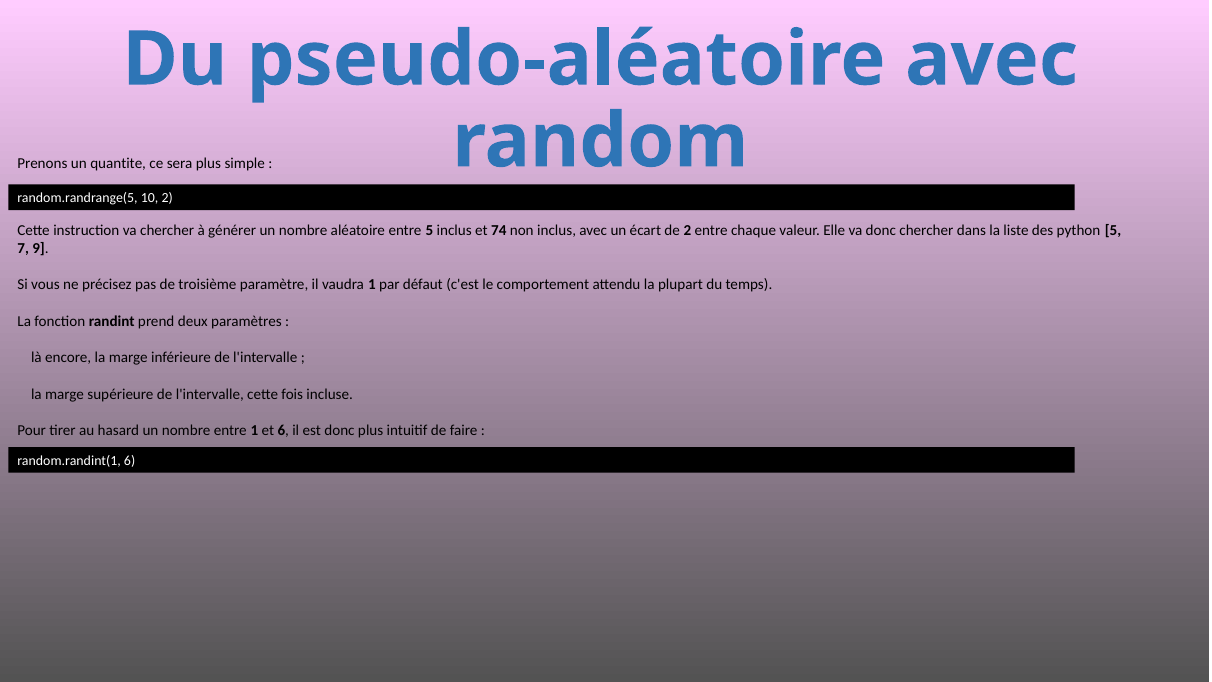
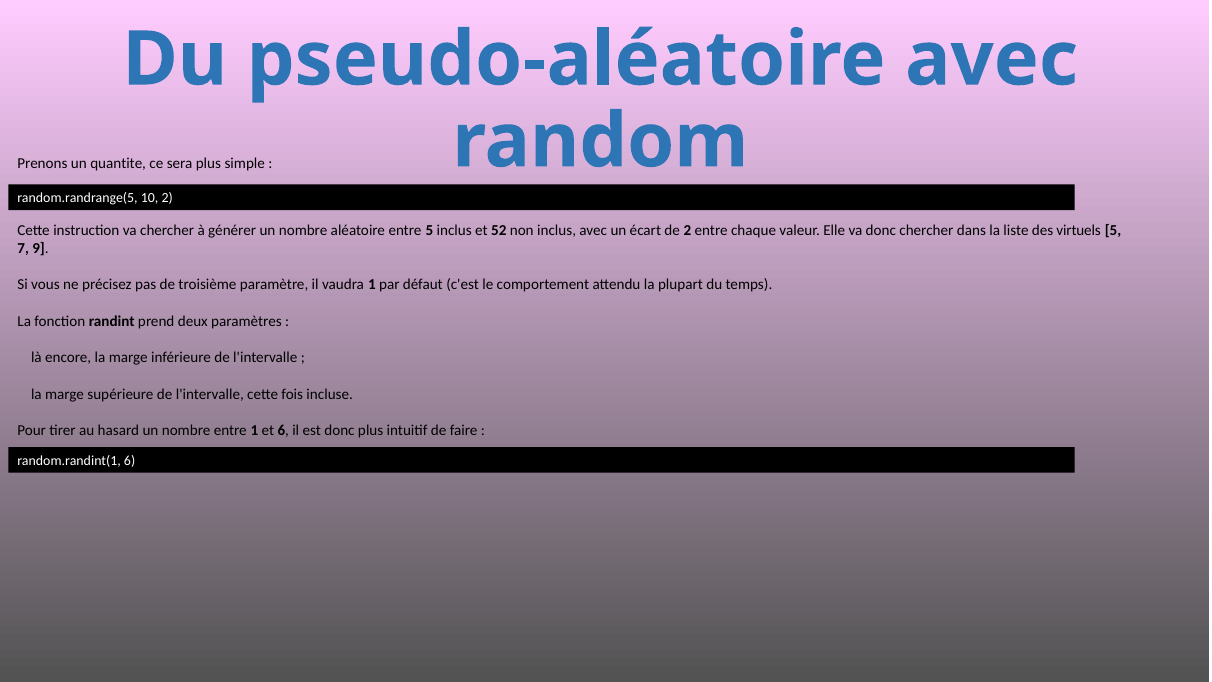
74: 74 -> 52
python: python -> virtuels
